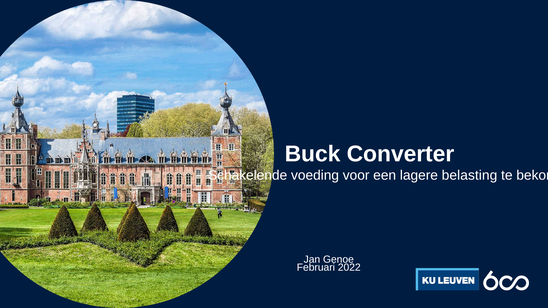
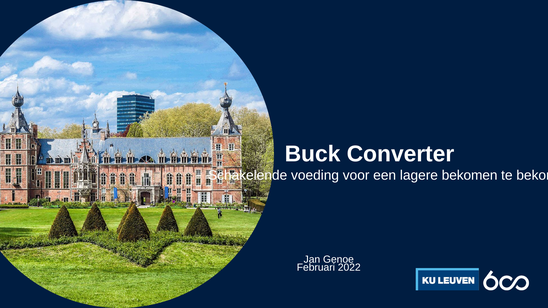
lagere belasting: belasting -> bekomen
